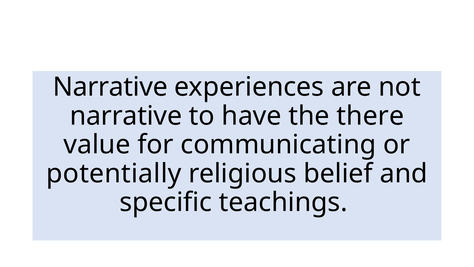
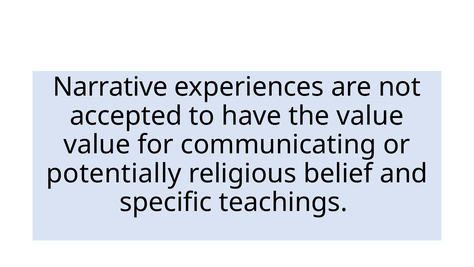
narrative at (126, 116): narrative -> accepted
the there: there -> value
